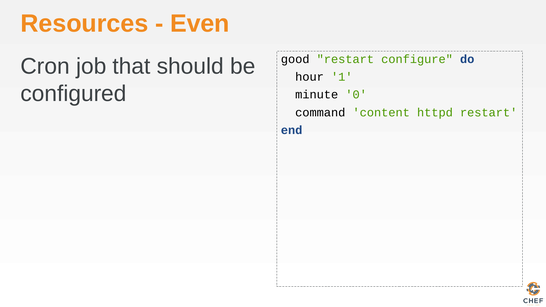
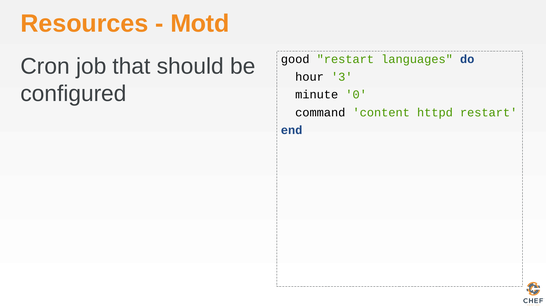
Even: Even -> Motd
configure: configure -> languages
1: 1 -> 3
